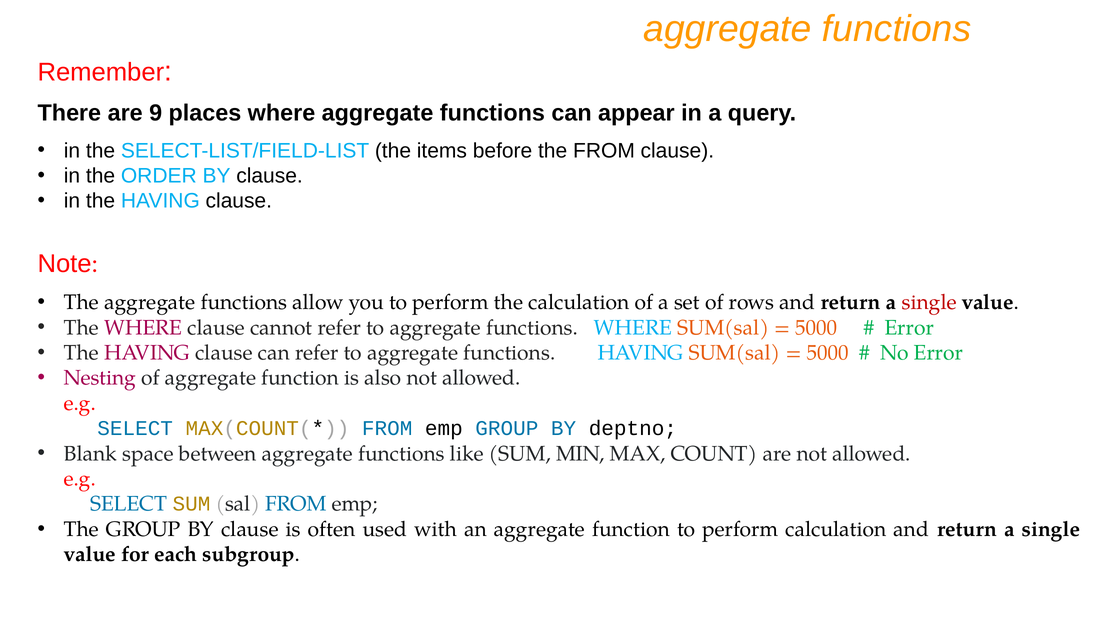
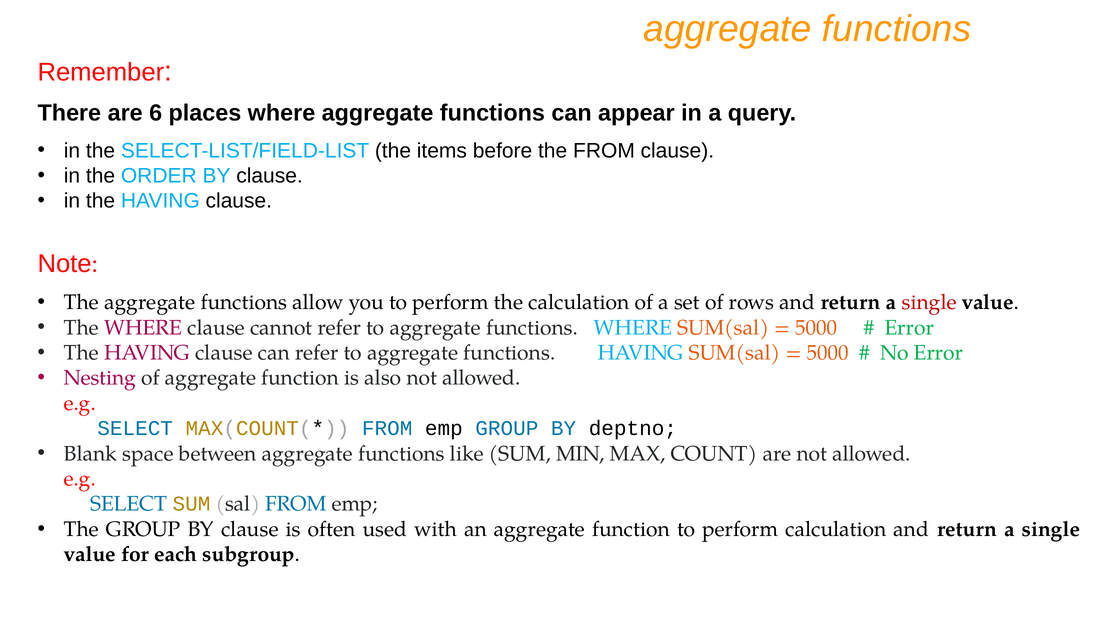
9: 9 -> 6
